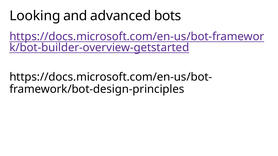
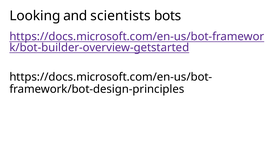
advanced: advanced -> scientists
